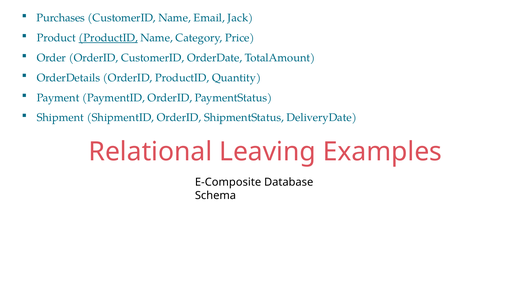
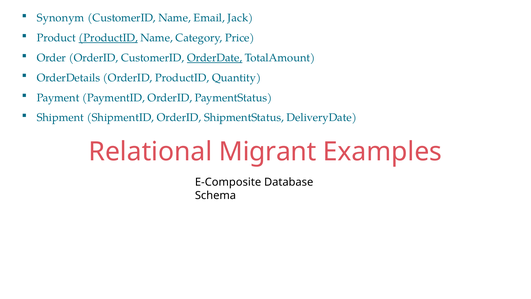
Purchases: Purchases -> Synonym
OrderDate underline: none -> present
Leaving: Leaving -> Migrant
